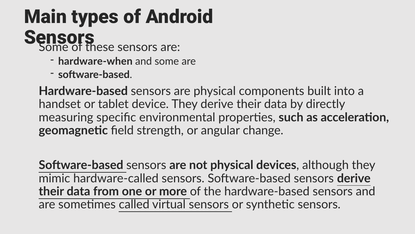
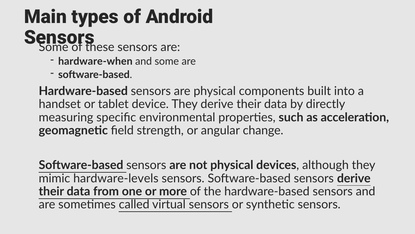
hardware-called: hardware-called -> hardware-levels
